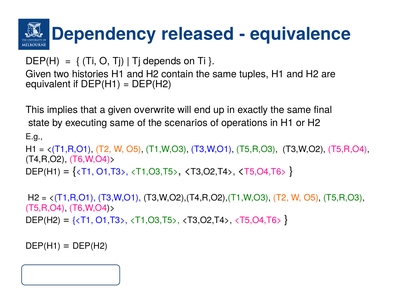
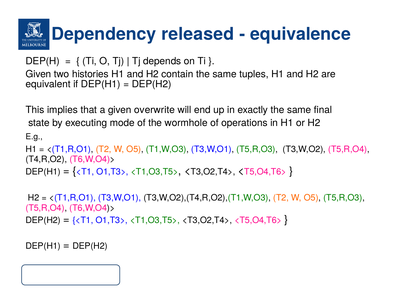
executing same: same -> mode
scenarios: scenarios -> wormhole
